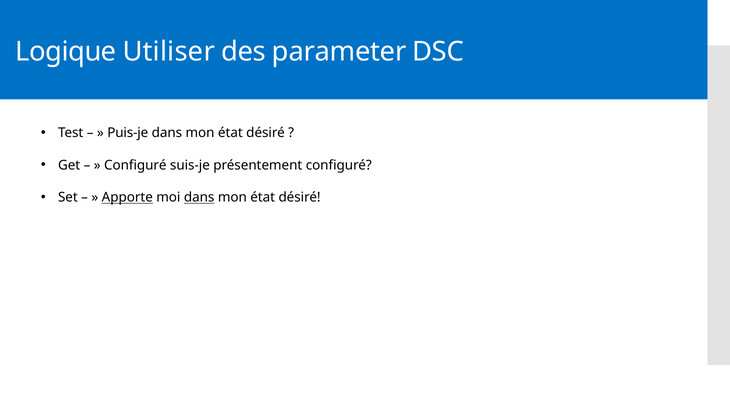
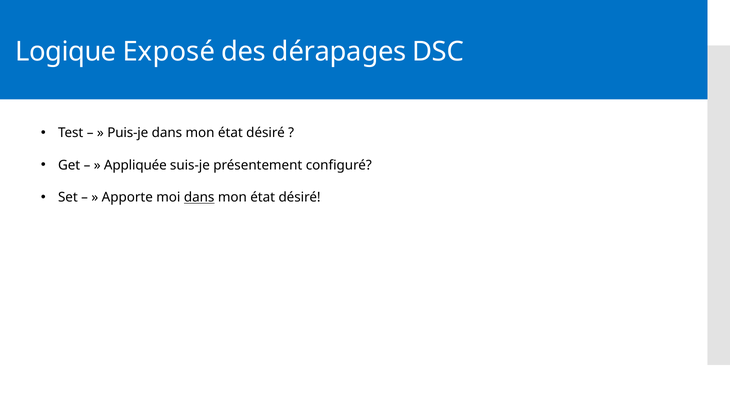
Utiliser: Utiliser -> Exposé
parameter: parameter -> dérapages
Configuré at (135, 165): Configuré -> Appliquée
Apporte underline: present -> none
